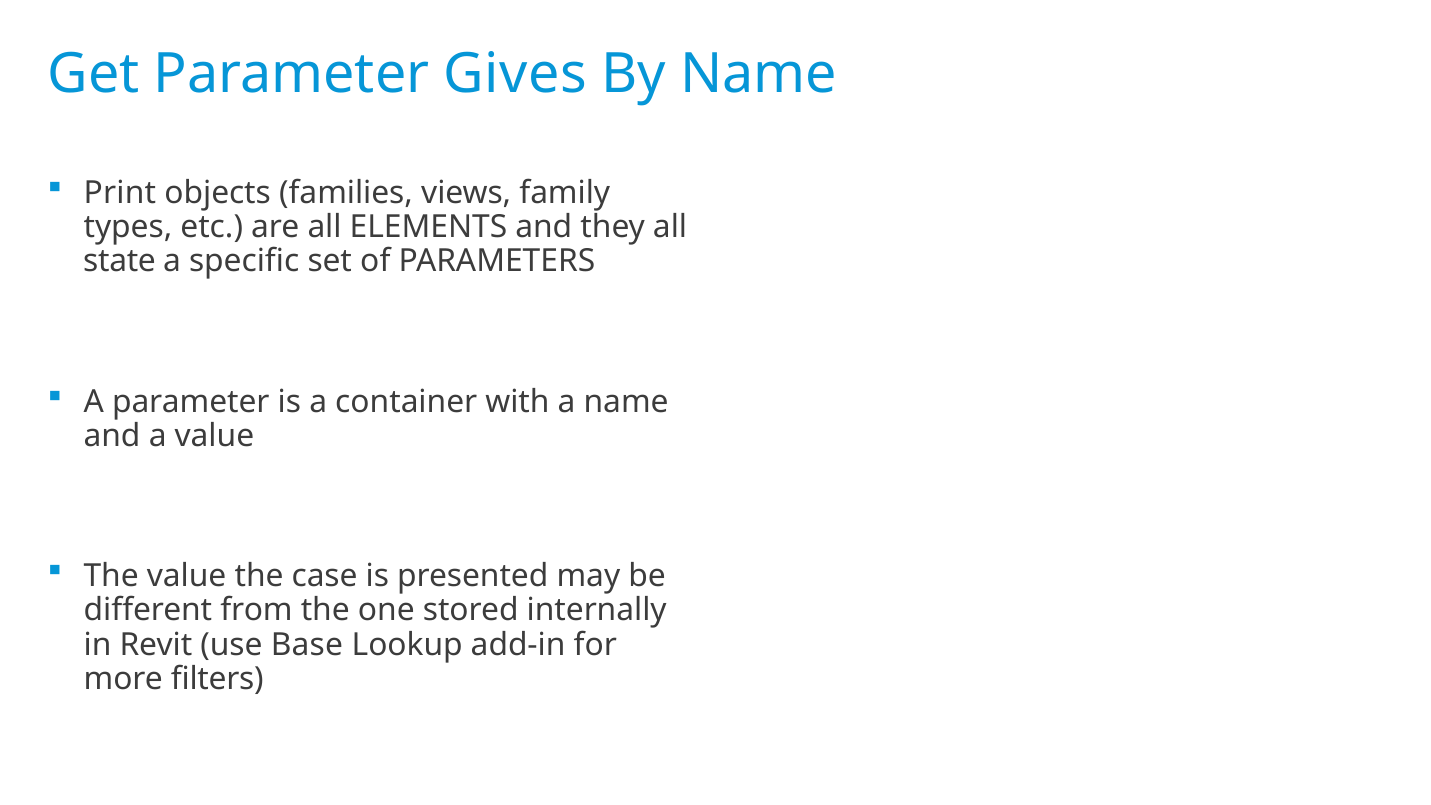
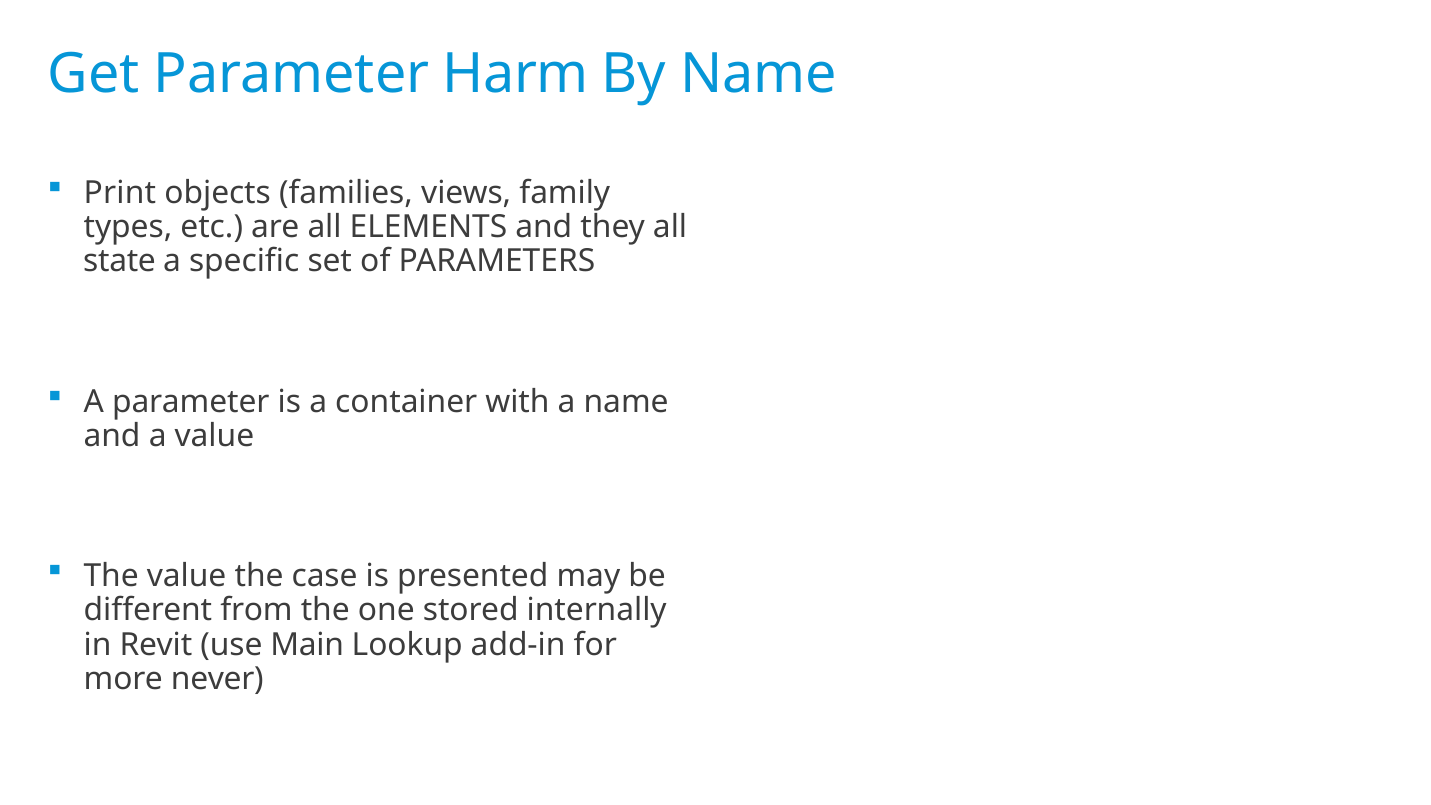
Gives: Gives -> Harm
Base: Base -> Main
filters: filters -> never
